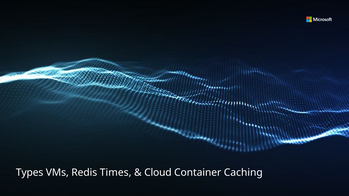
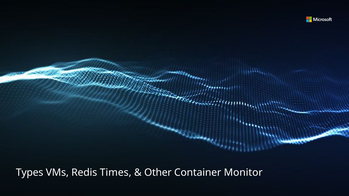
Cloud: Cloud -> Other
Caching: Caching -> Monitor
